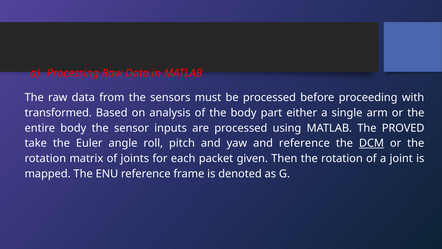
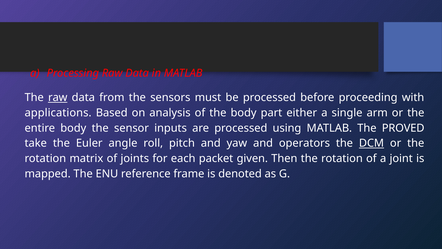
raw at (58, 97) underline: none -> present
transformed: transformed -> applications
and reference: reference -> operators
